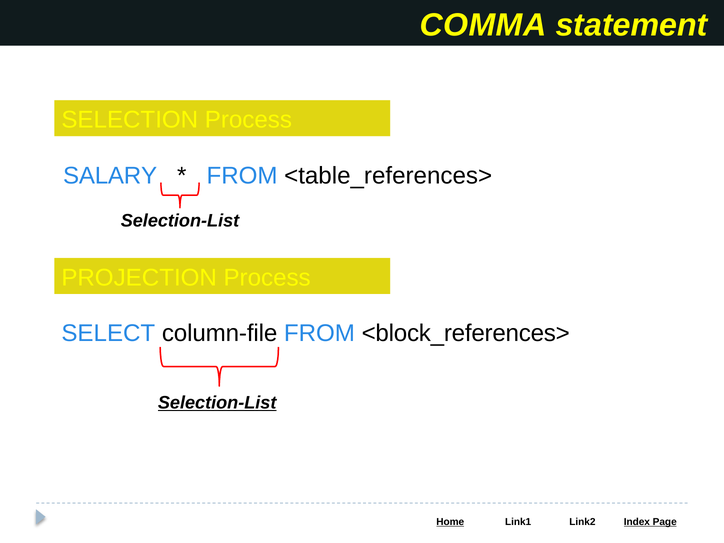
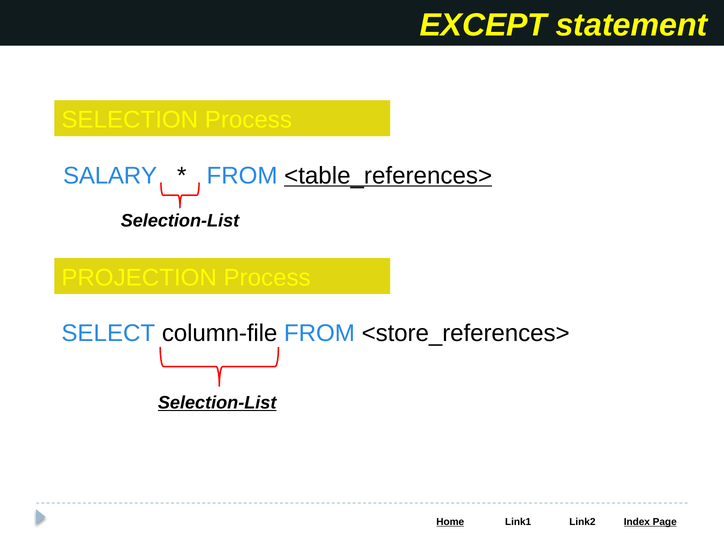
COMMA: COMMA -> EXCEPT
<table_references> underline: none -> present
<block_references>: <block_references> -> <store_references>
